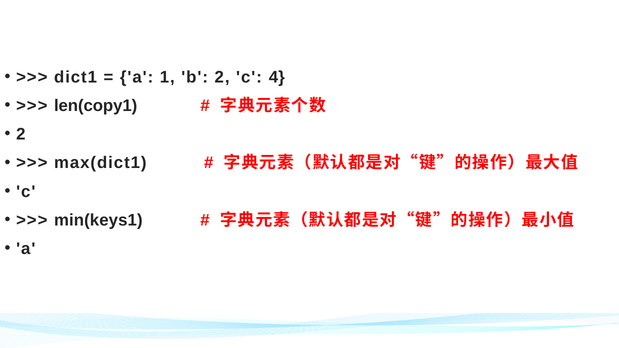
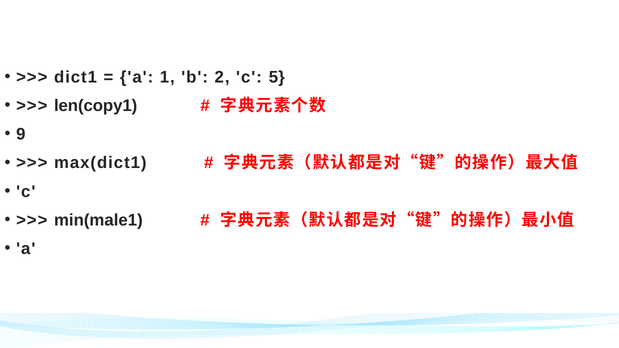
4: 4 -> 5
2 at (21, 134): 2 -> 9
min(keys1: min(keys1 -> min(male1
